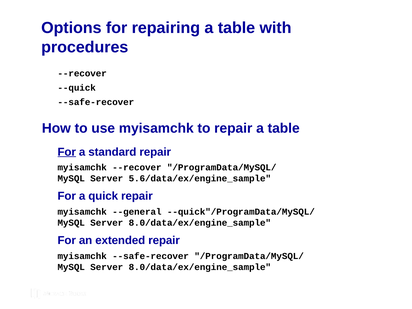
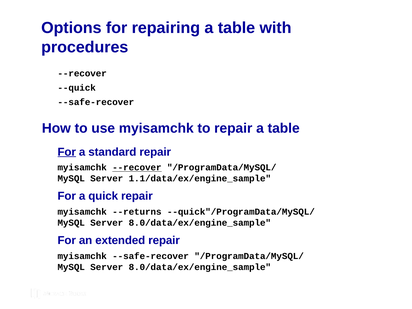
--recover at (137, 168) underline: none -> present
5.6/data/ex/engine_sample: 5.6/data/ex/engine_sample -> 1.1/data/ex/engine_sample
--general: --general -> --returns
